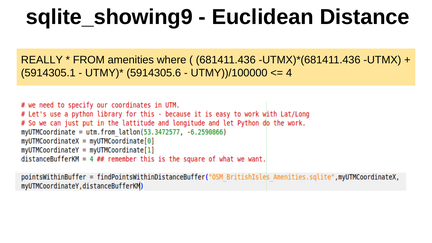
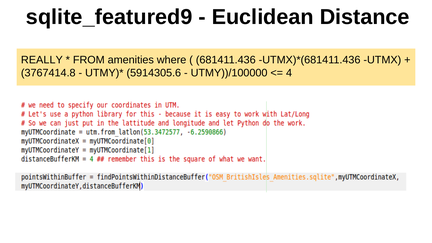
sqlite_showing9: sqlite_showing9 -> sqlite_featured9
5914305.1: 5914305.1 -> 3767414.8
